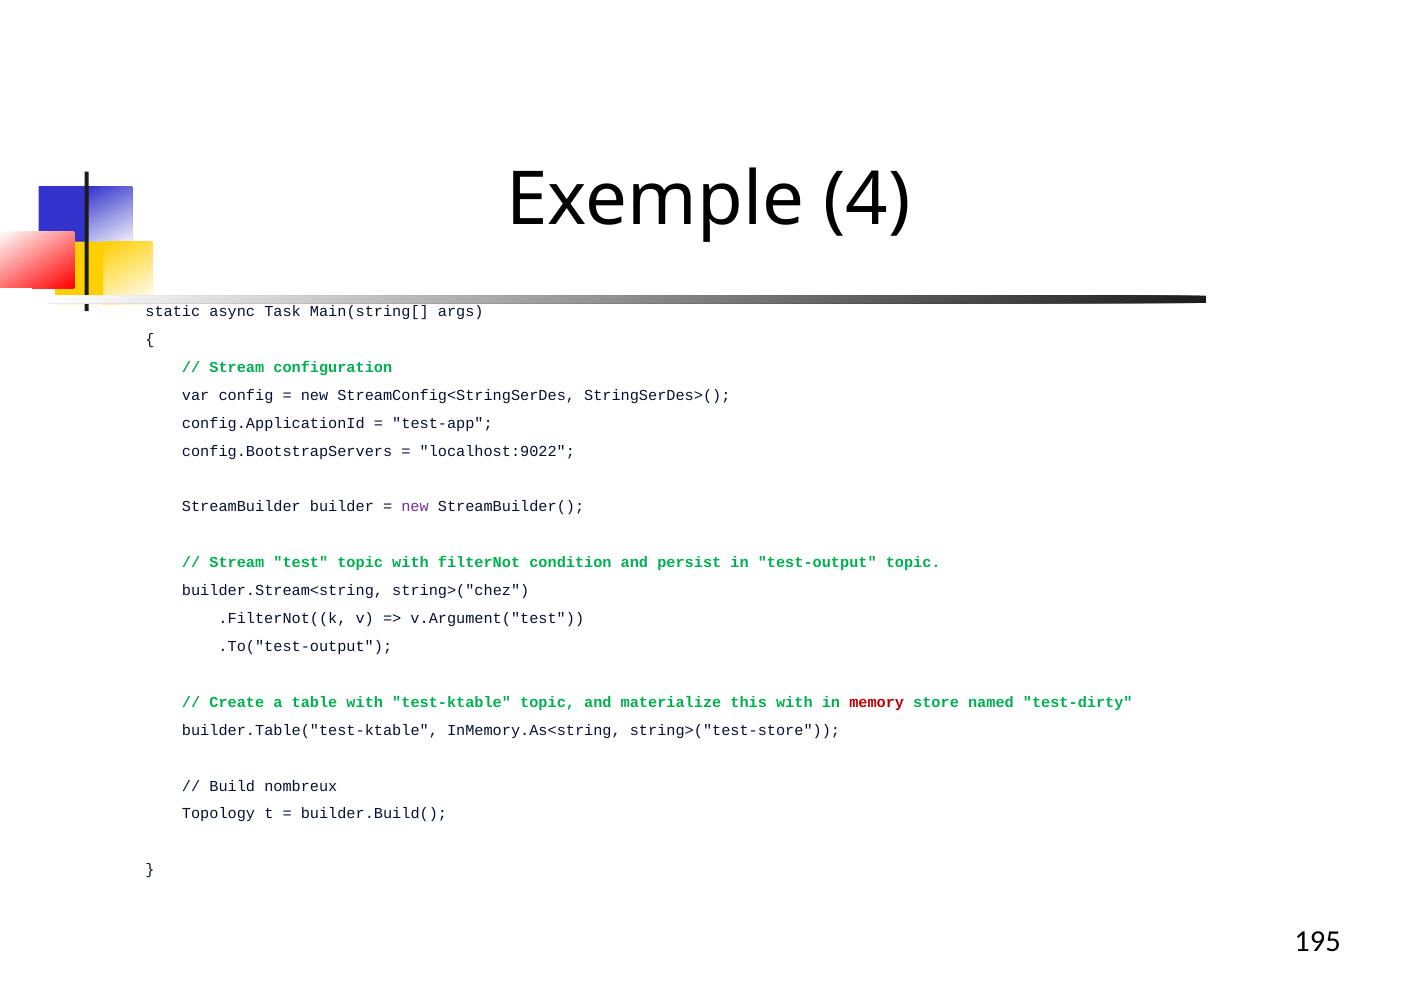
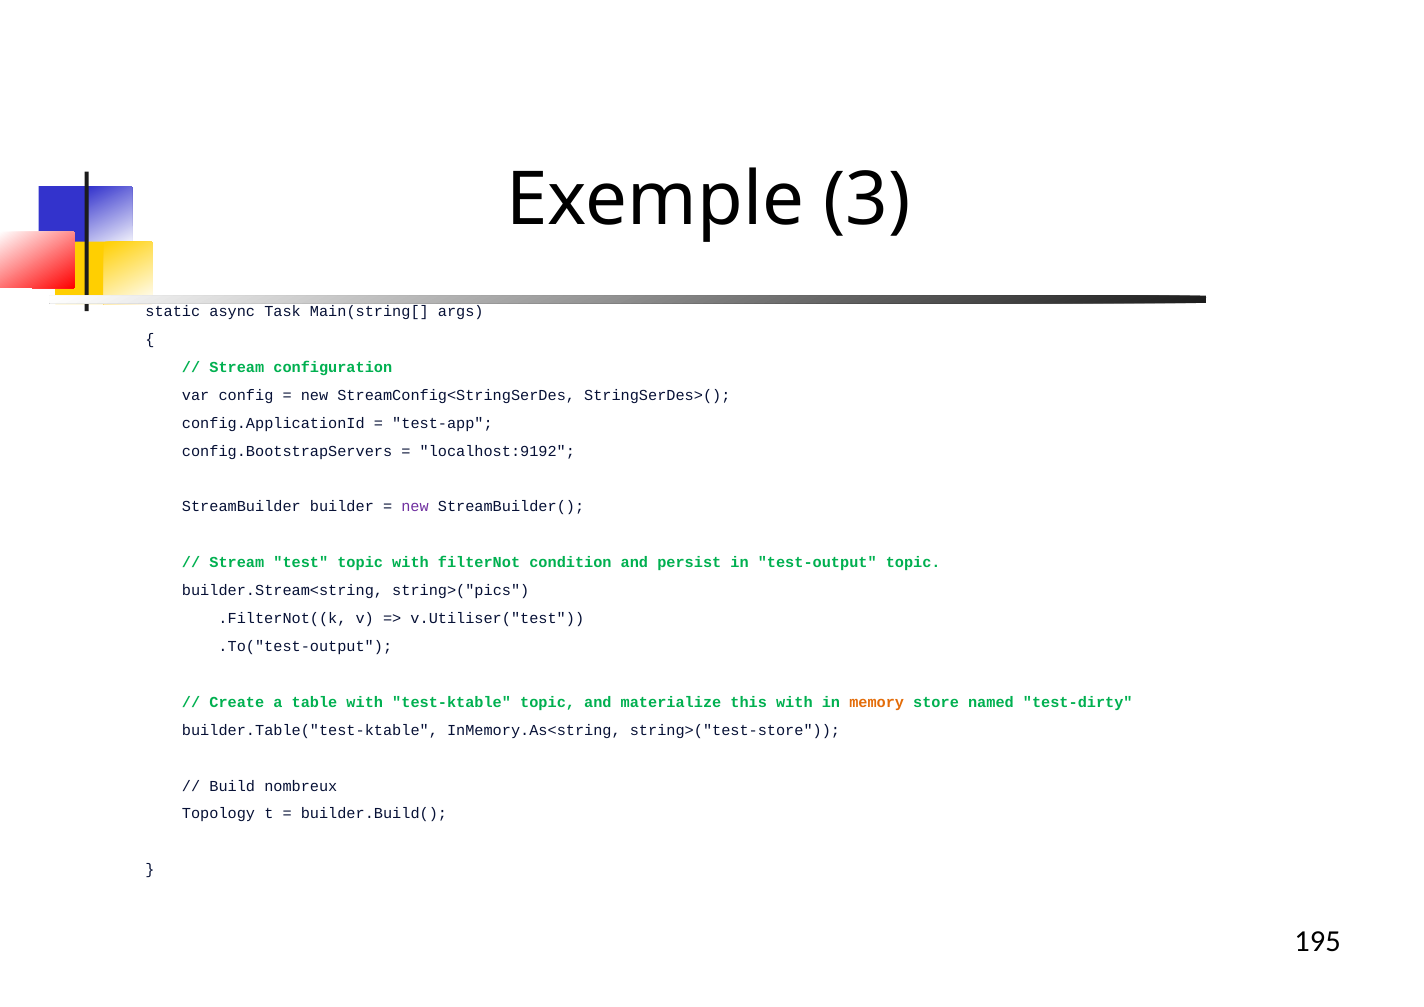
4: 4 -> 3
localhost:9022: localhost:9022 -> localhost:9192
string>("chez: string>("chez -> string>("pics
v.Argument("test: v.Argument("test -> v.Utiliser("test
memory colour: red -> orange
